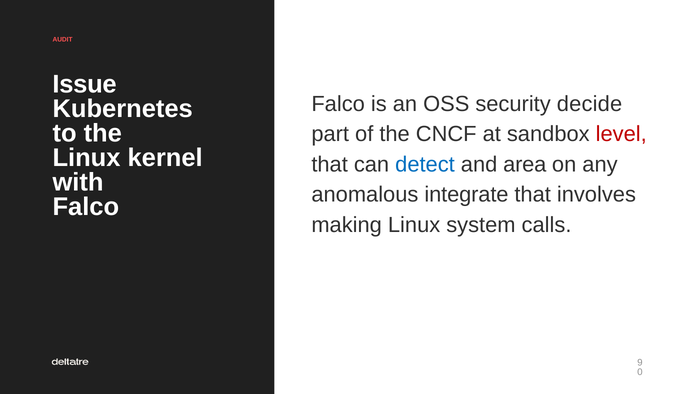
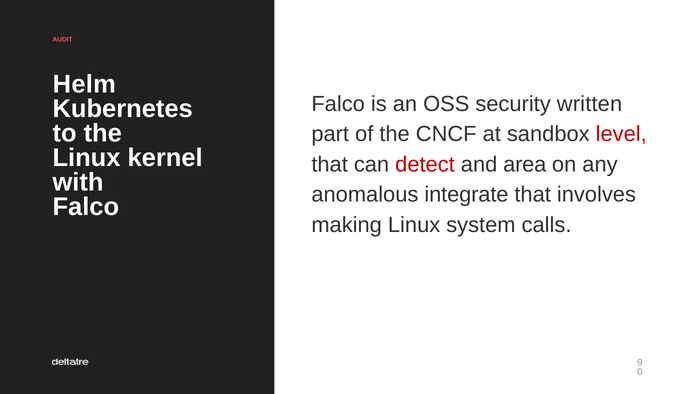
Issue: Issue -> Helm
decide: decide -> written
detect colour: blue -> red
